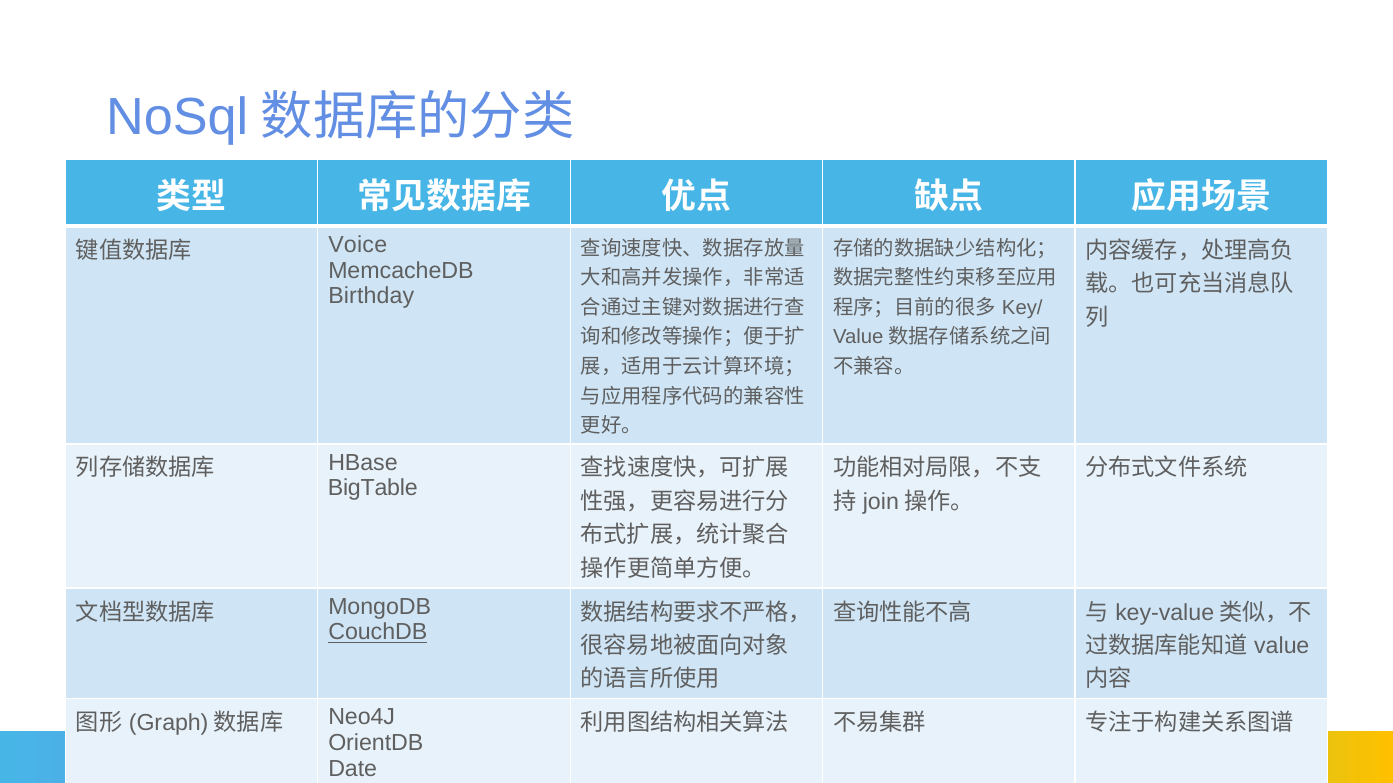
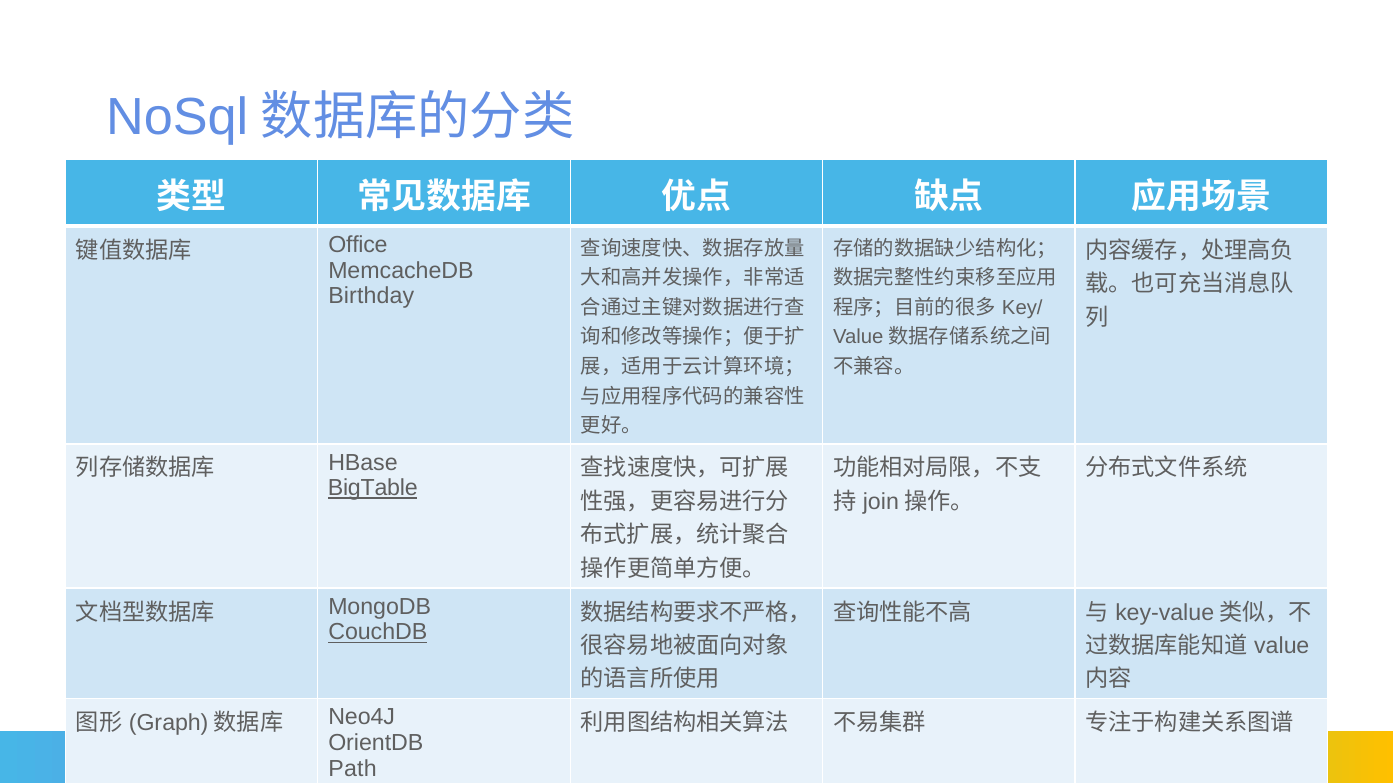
Voice: Voice -> Office
BigTable underline: none -> present
Date: Date -> Path
